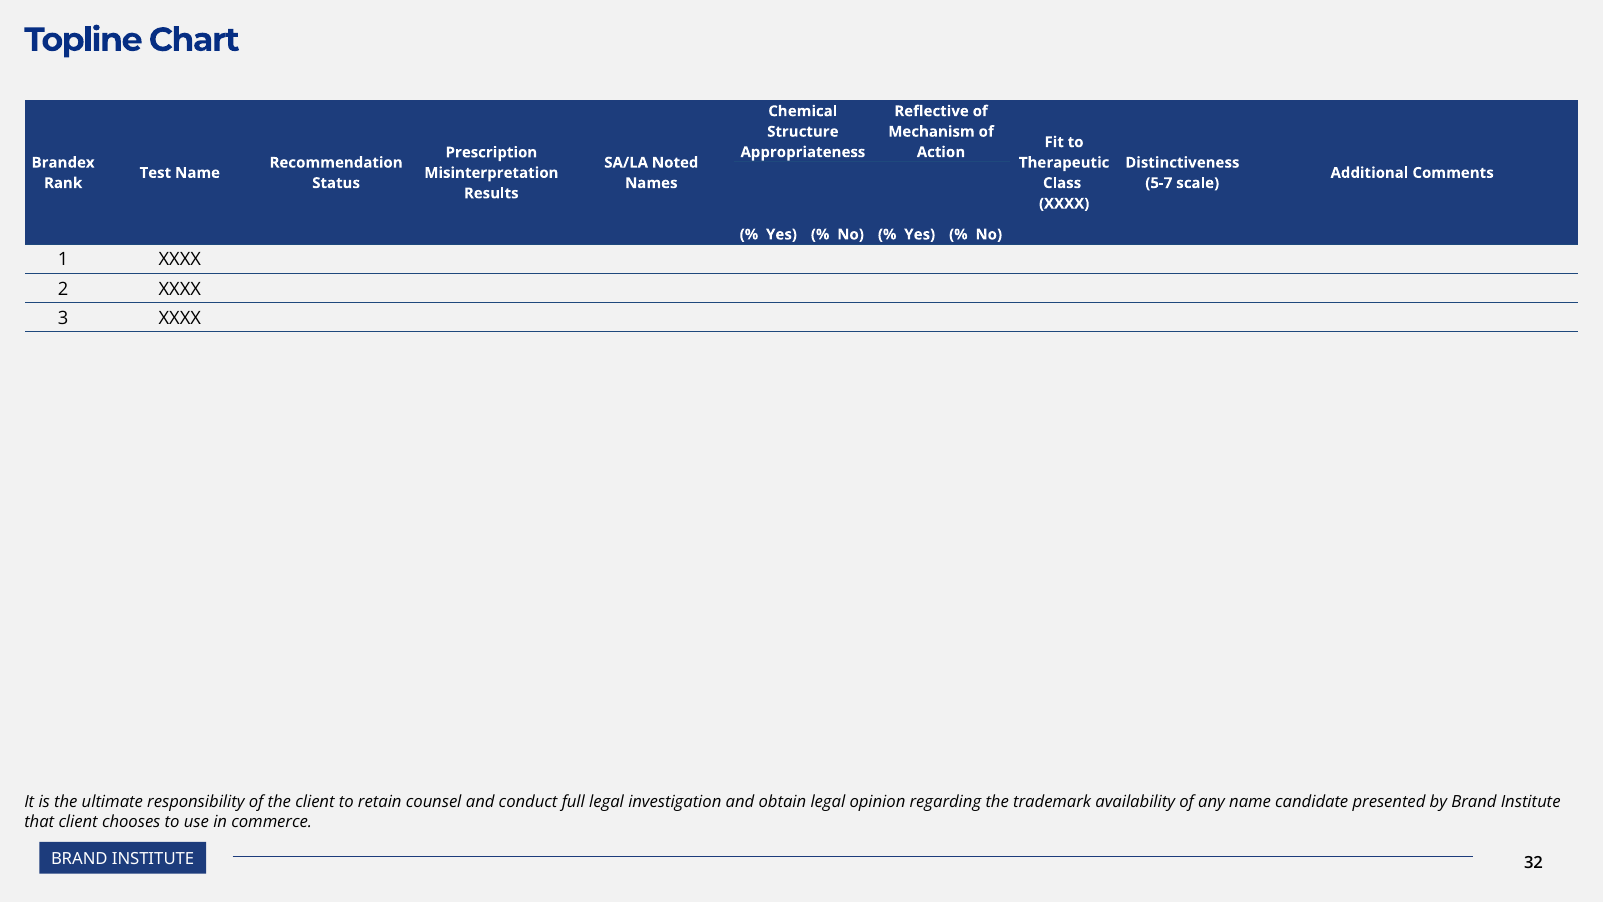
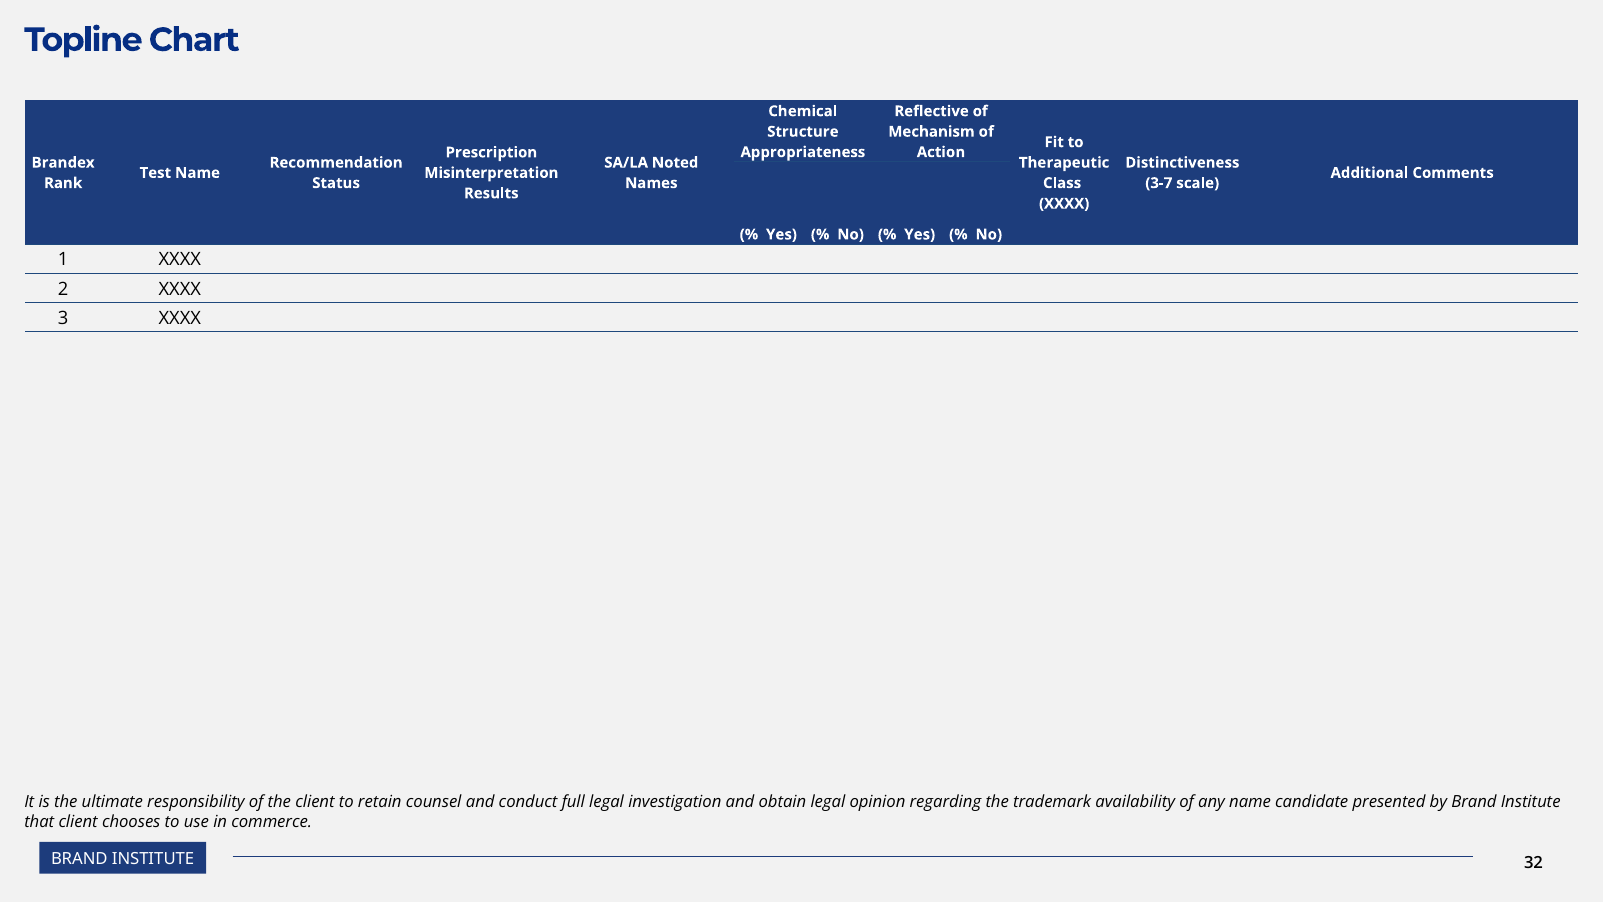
5-7: 5-7 -> 3-7
